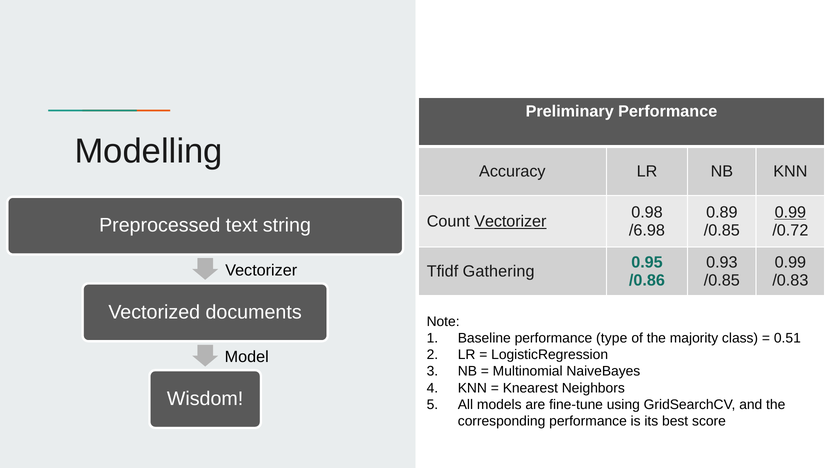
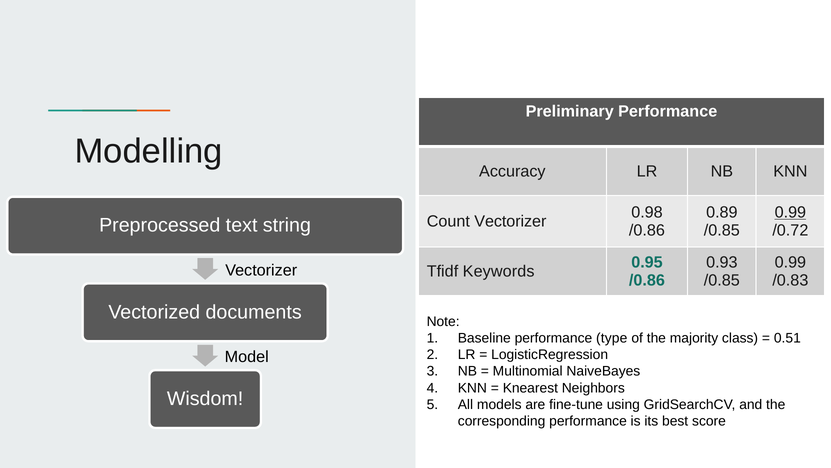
Vectorizer at (510, 221) underline: present -> none
/6.98 at (647, 230): /6.98 -> /0.86
Gathering: Gathering -> Keywords
